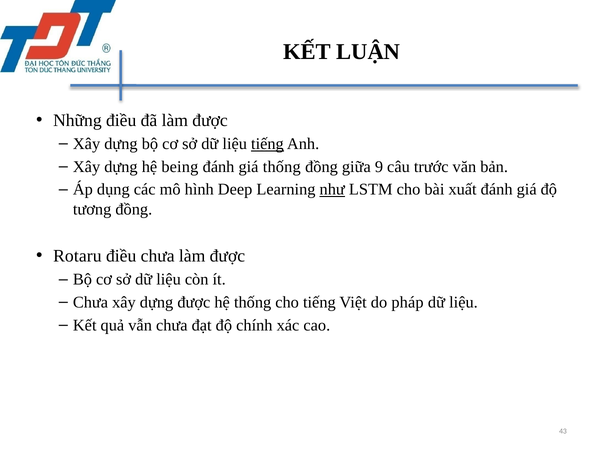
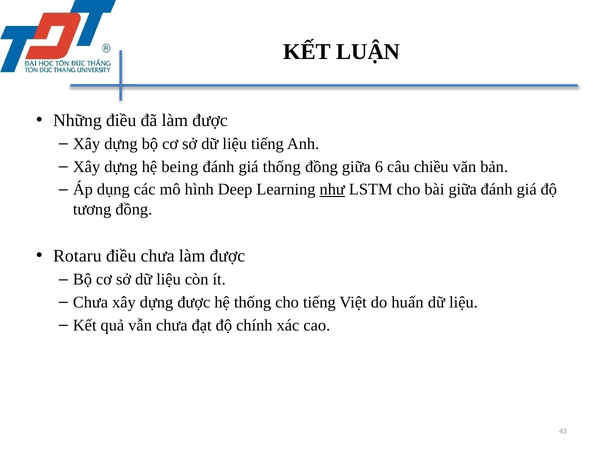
tiếng at (267, 144) underline: present -> none
9: 9 -> 6
trước: trước -> chiều
bài xuất: xuất -> giữa
pháp: pháp -> huấn
